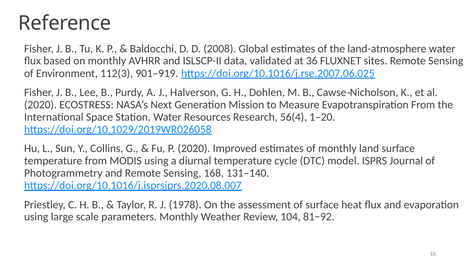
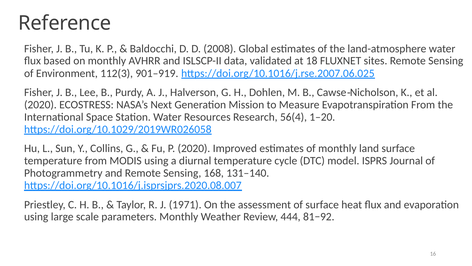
36: 36 -> 18
1978: 1978 -> 1971
104: 104 -> 444
